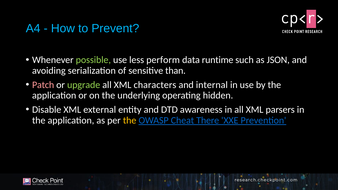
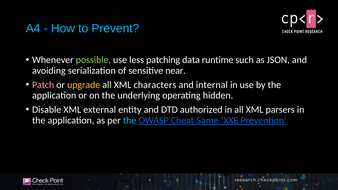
perform: perform -> patching
than: than -> near
upgrade colour: light green -> yellow
awareness: awareness -> authorized
the at (130, 121) colour: yellow -> light blue
There: There -> Same
